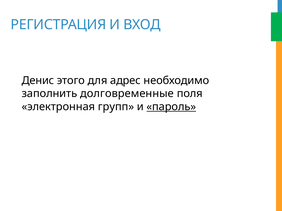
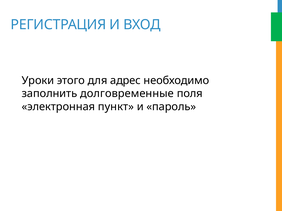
Денис: Денис -> Уроки
групп: групп -> пункт
пароль underline: present -> none
